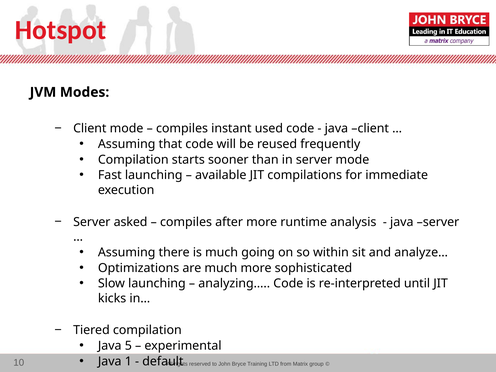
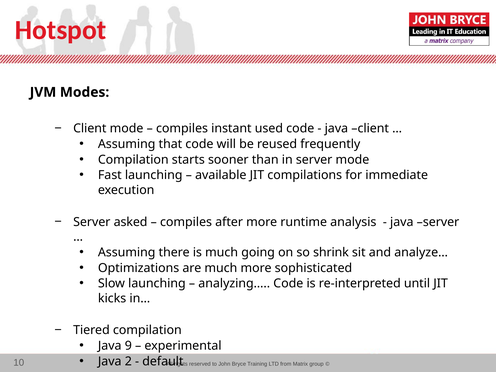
within: within -> shrink
5: 5 -> 9
1: 1 -> 2
